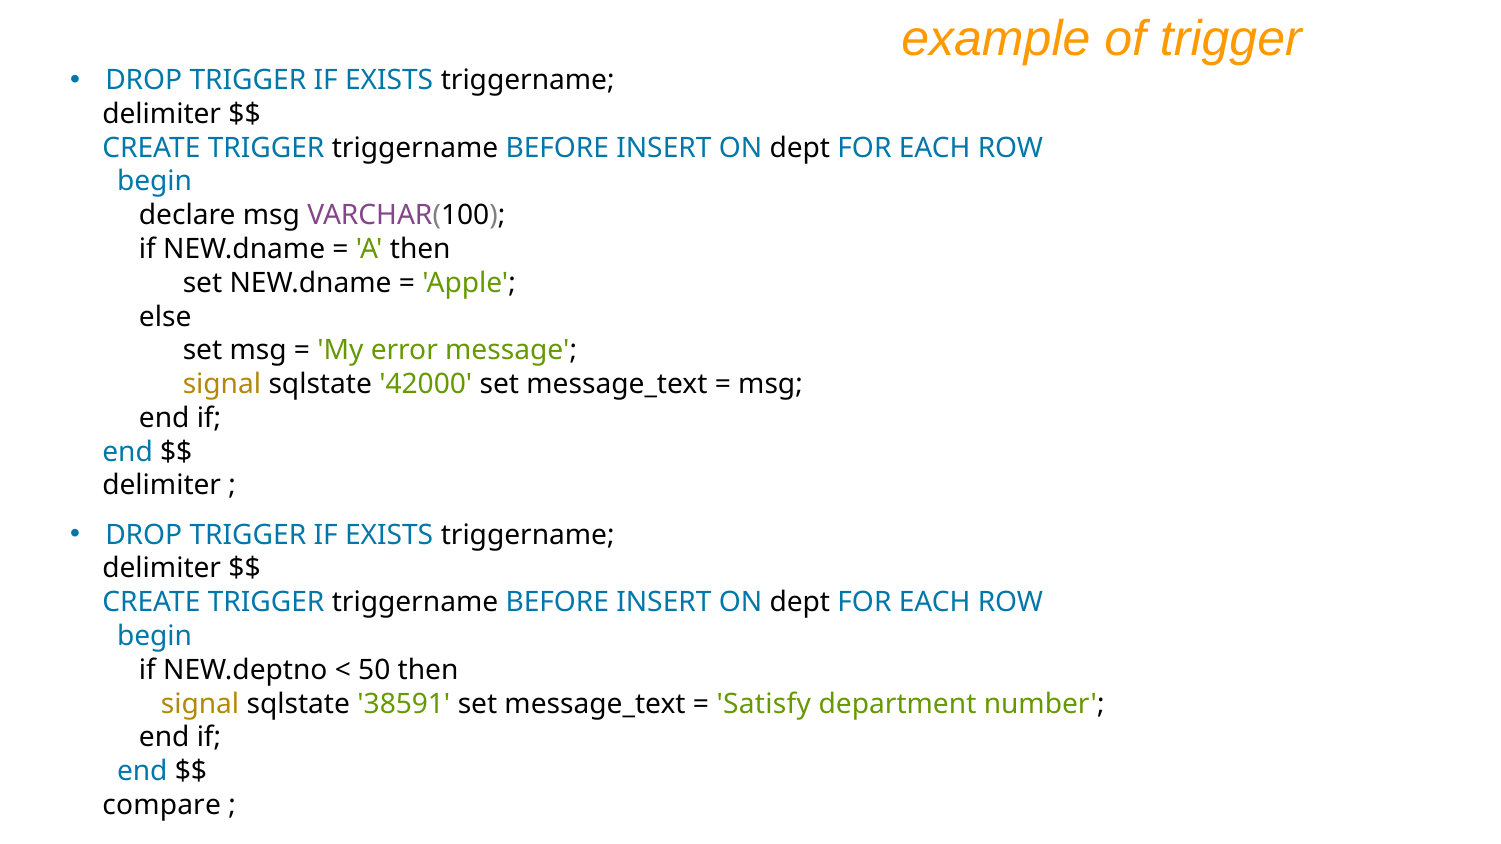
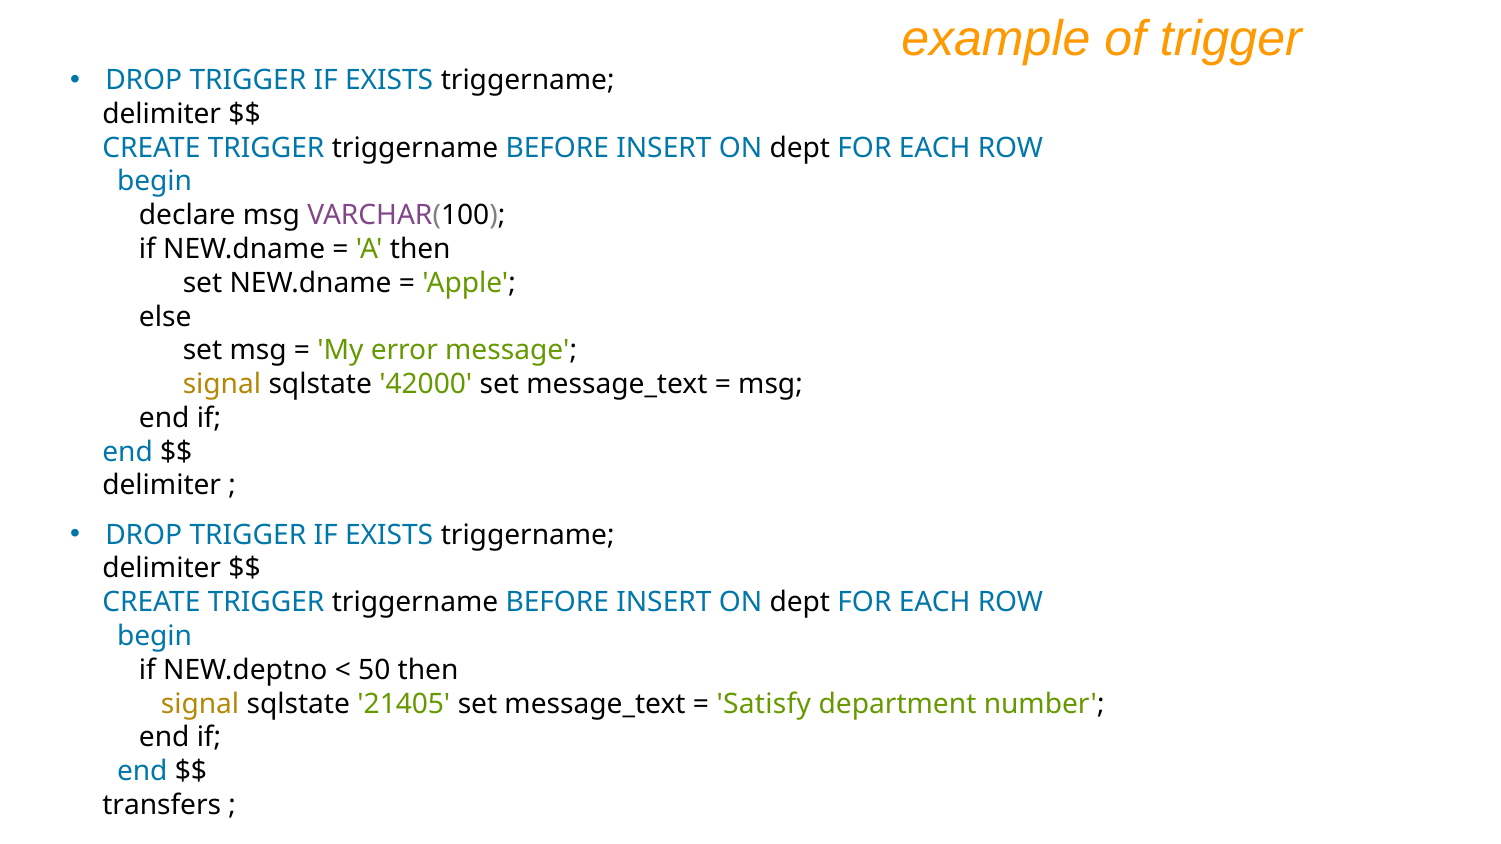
38591: 38591 -> 21405
compare: compare -> transfers
